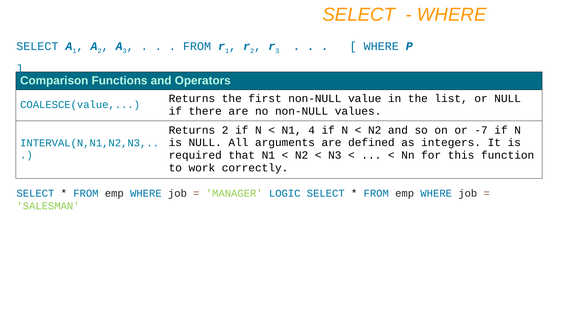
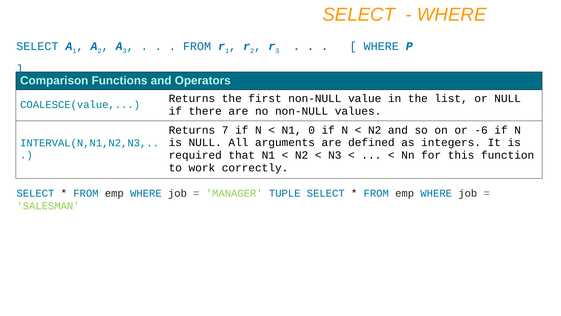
Returns 2: 2 -> 7
4: 4 -> 0
-7: -7 -> -6
LOGIC: LOGIC -> TUPLE
